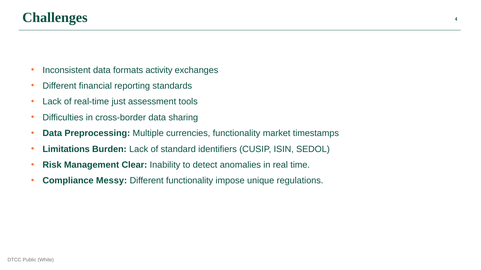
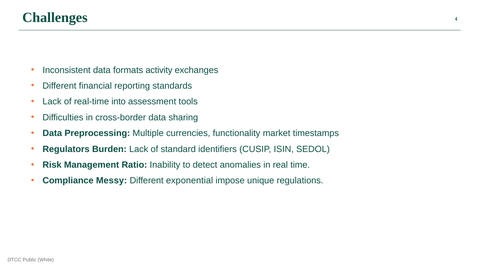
just: just -> into
Limitations: Limitations -> Regulators
Clear: Clear -> Ratio
Different functionality: functionality -> exponential
